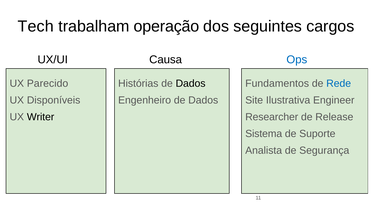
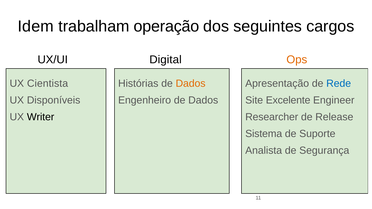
Tech: Tech -> Idem
Causa: Causa -> Digital
Ops colour: blue -> orange
Parecido: Parecido -> Cientista
Dados at (191, 84) colour: black -> orange
Fundamentos: Fundamentos -> Apresentação
Ilustrativa: Ilustrativa -> Excelente
